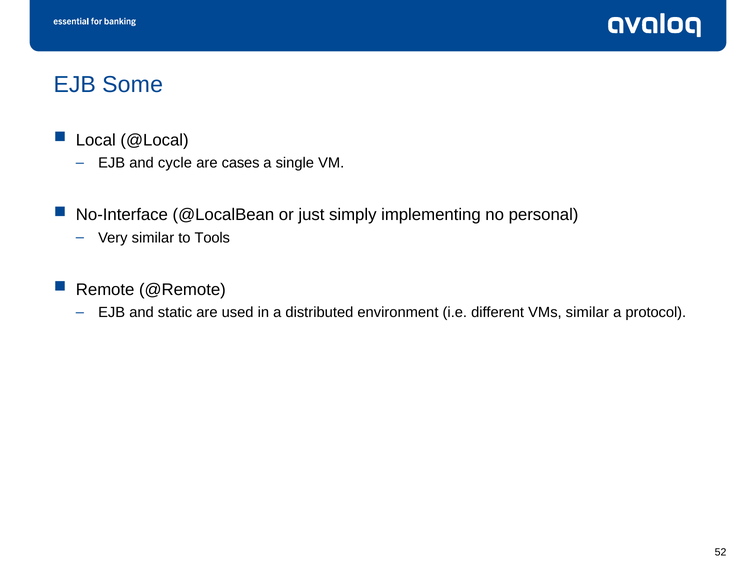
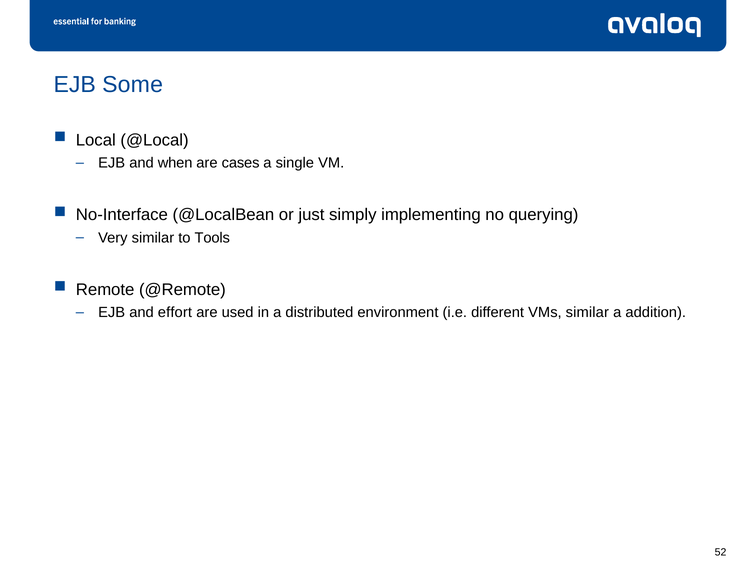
cycle: cycle -> when
personal: personal -> querying
static: static -> effort
protocol: protocol -> addition
